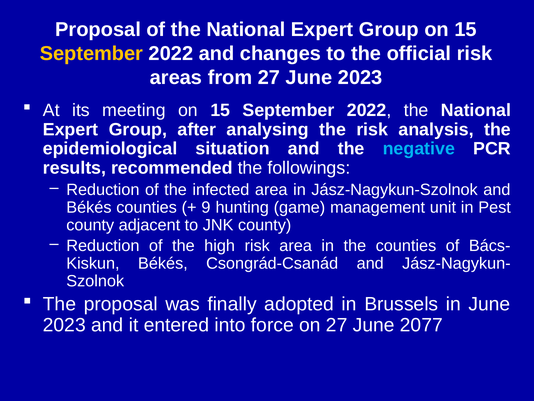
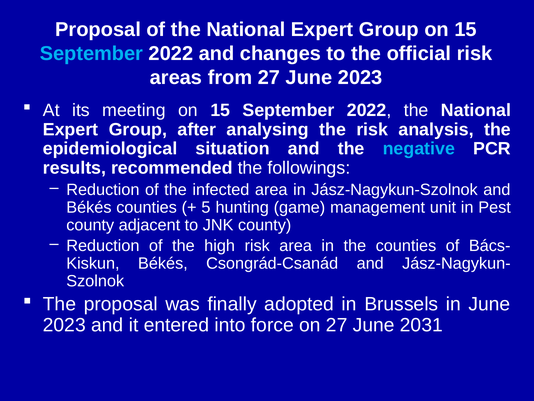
September at (91, 54) colour: yellow -> light blue
9: 9 -> 5
2077: 2077 -> 2031
